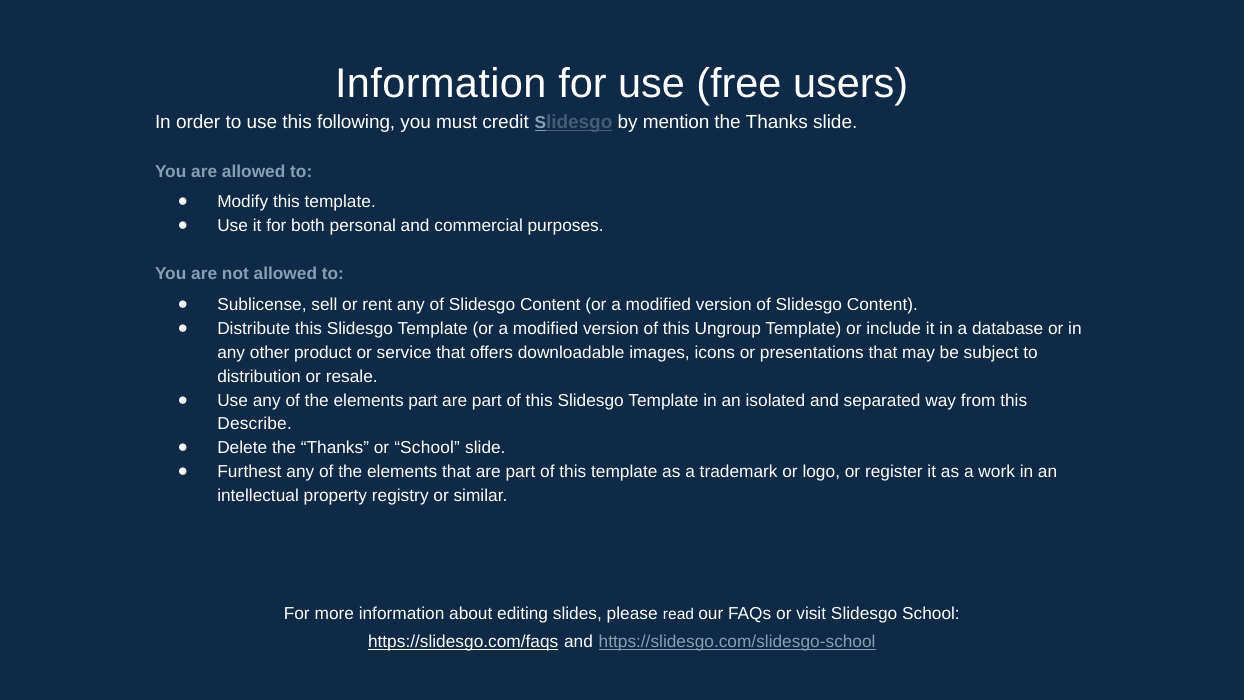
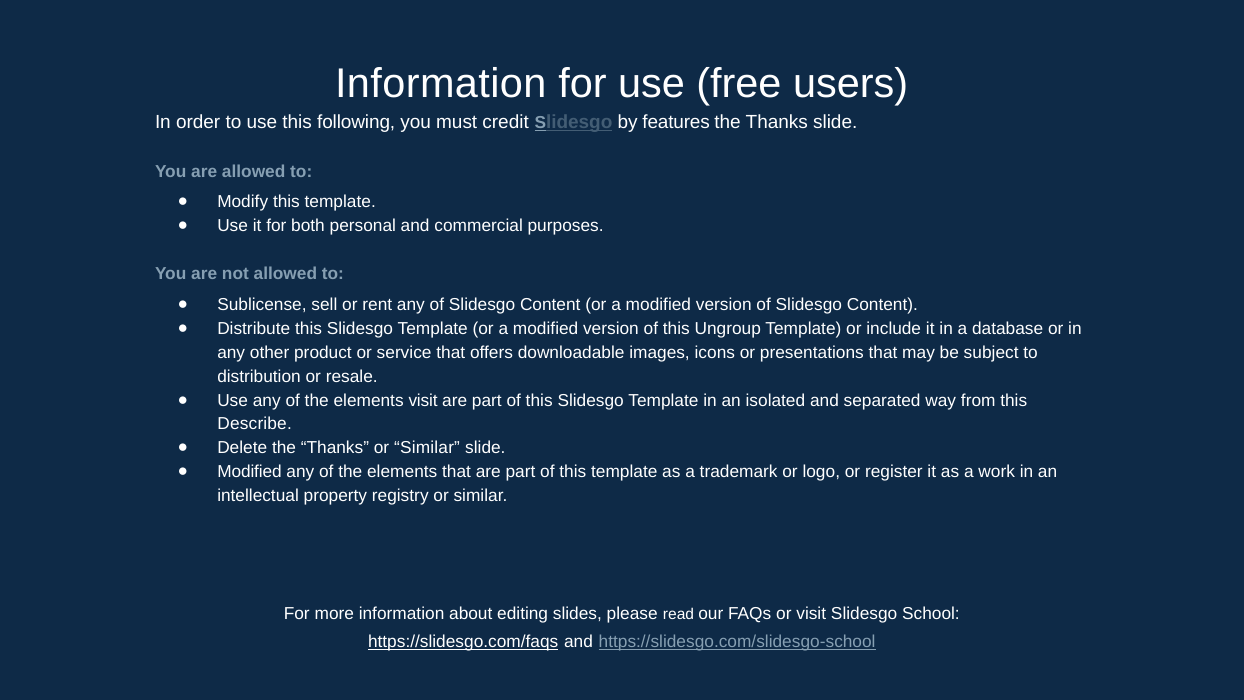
mention: mention -> features
elements part: part -> visit
Thanks or School: School -> Similar
Furthest at (249, 472): Furthest -> Modified
